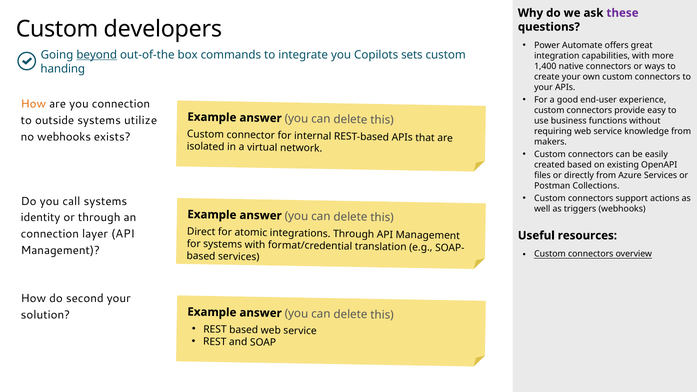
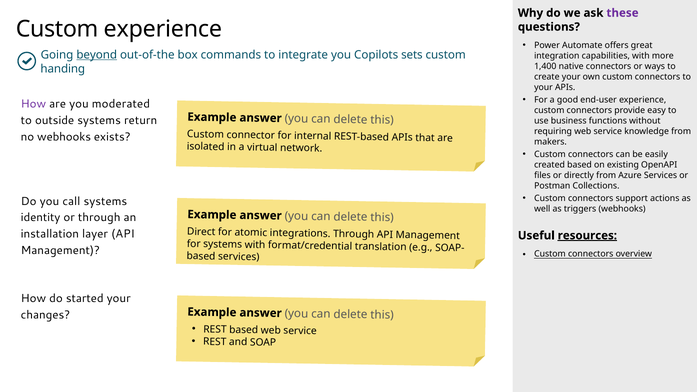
Custom developers: developers -> experience
How at (33, 104) colour: orange -> purple
you connection: connection -> moderated
utilize: utilize -> return
connection at (50, 234): connection -> installation
resources underline: none -> present
second: second -> started
solution: solution -> changes
